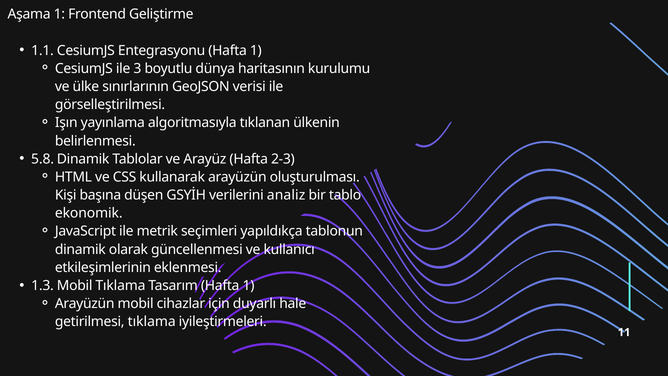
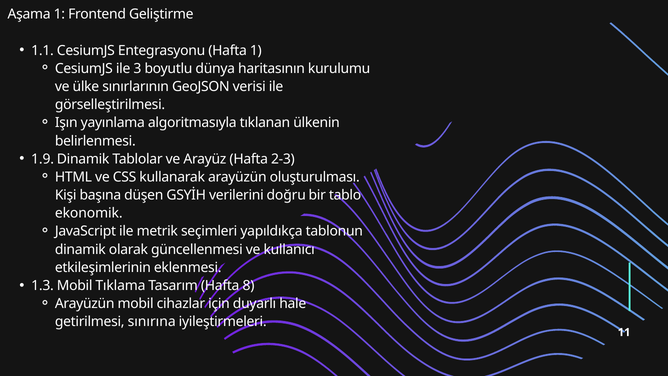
5.8: 5.8 -> 1.9
analiz: analiz -> doğru
Tasarım Hafta 1: 1 -> 8
getirilmesi tıklama: tıklama -> sınırına
